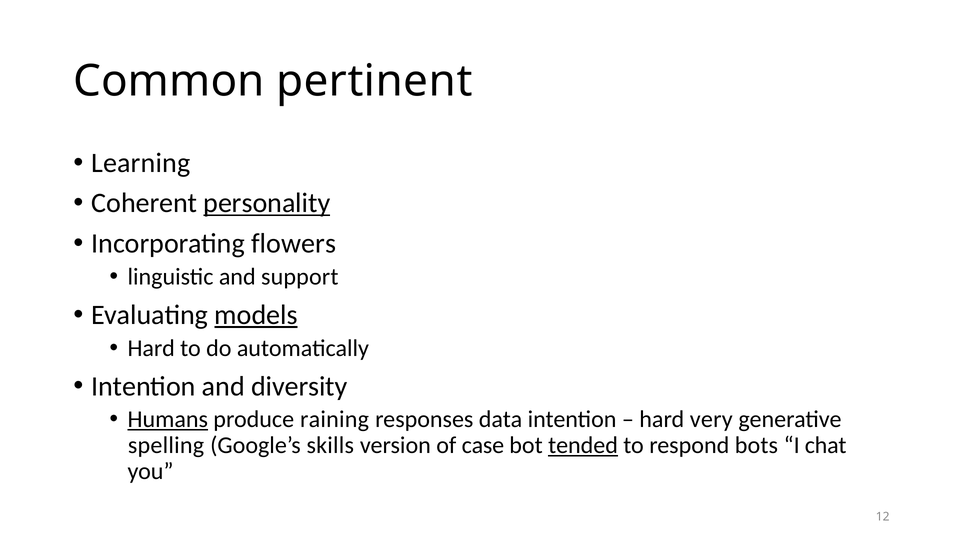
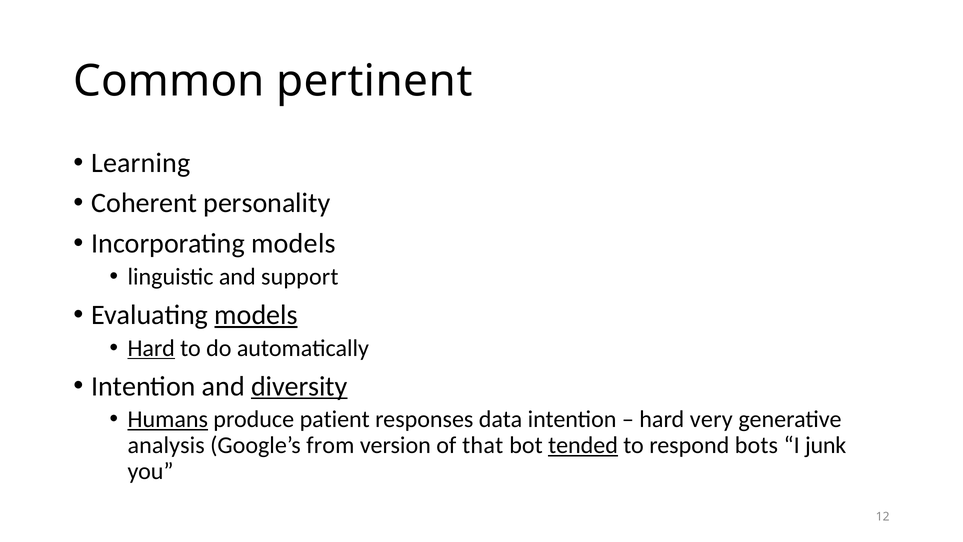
personality underline: present -> none
Incorporating flowers: flowers -> models
Hard at (151, 348) underline: none -> present
diversity underline: none -> present
raining: raining -> patient
spelling: spelling -> analysis
skills: skills -> from
case: case -> that
chat: chat -> junk
